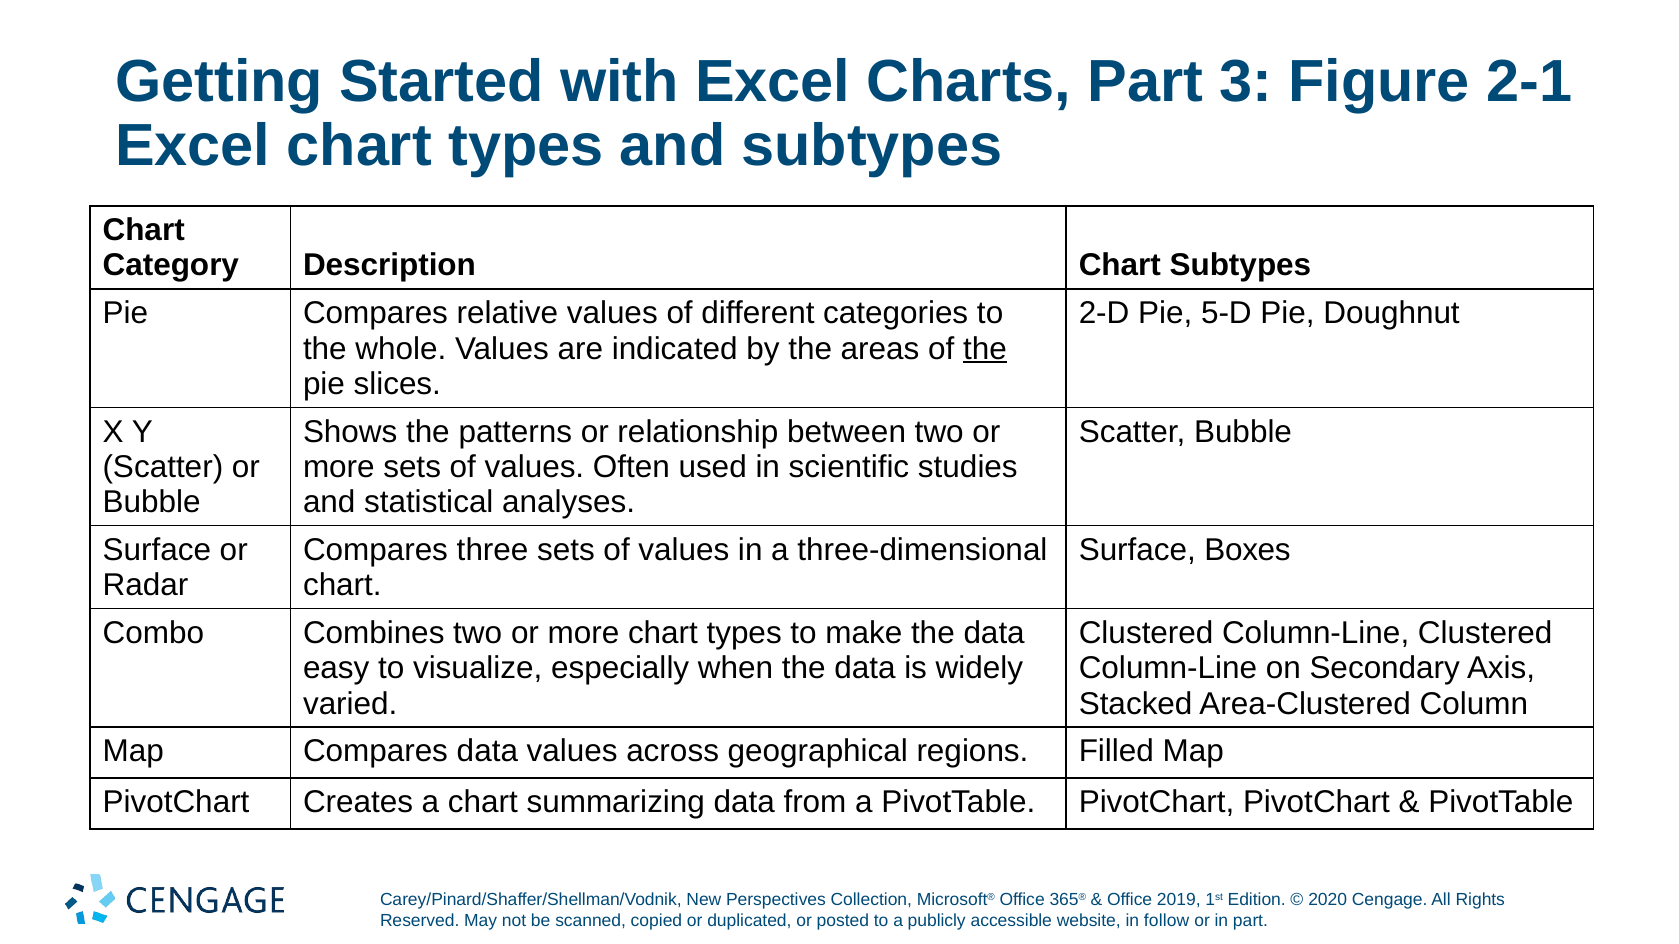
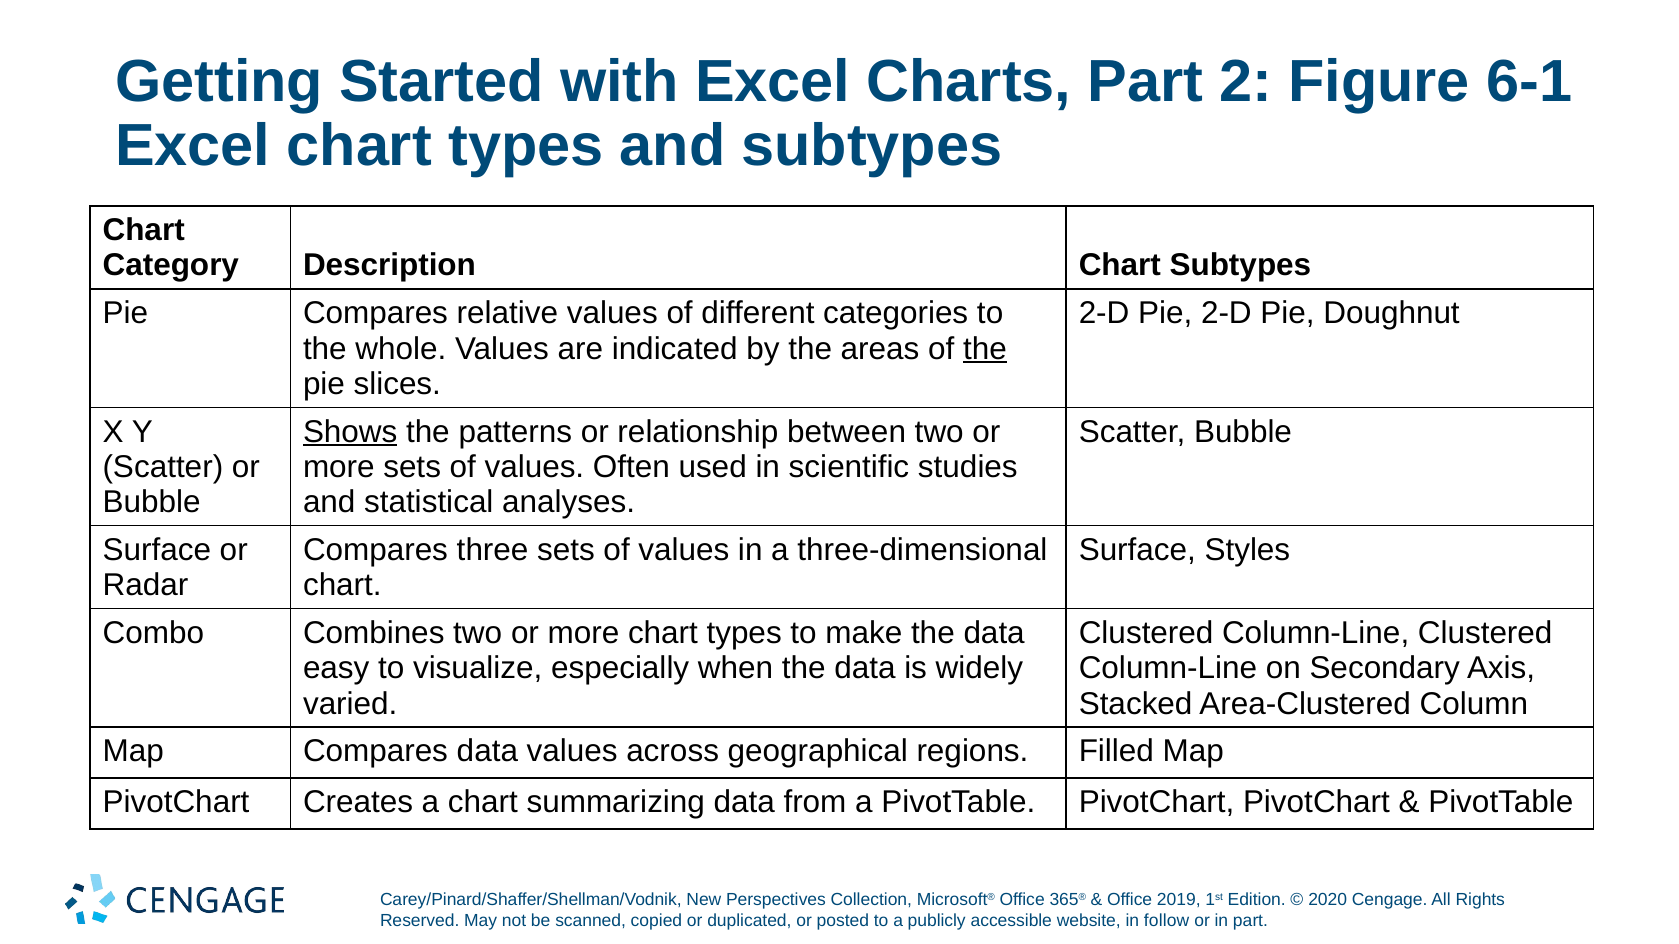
3: 3 -> 2
2-1: 2-1 -> 6-1
Pie 5-D: 5-D -> 2-D
Shows underline: none -> present
Boxes: Boxes -> Styles
